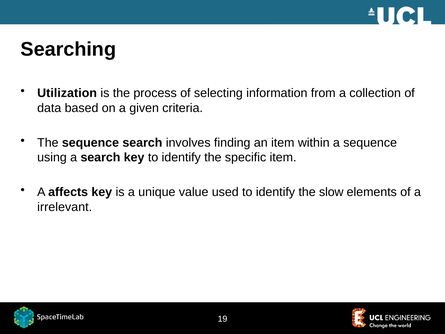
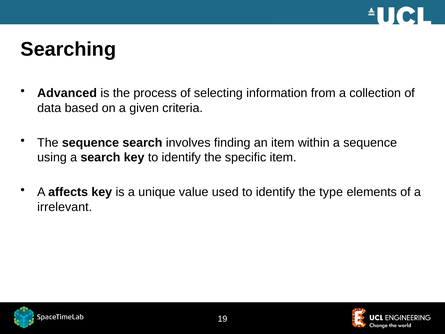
Utilization: Utilization -> Advanced
slow: slow -> type
